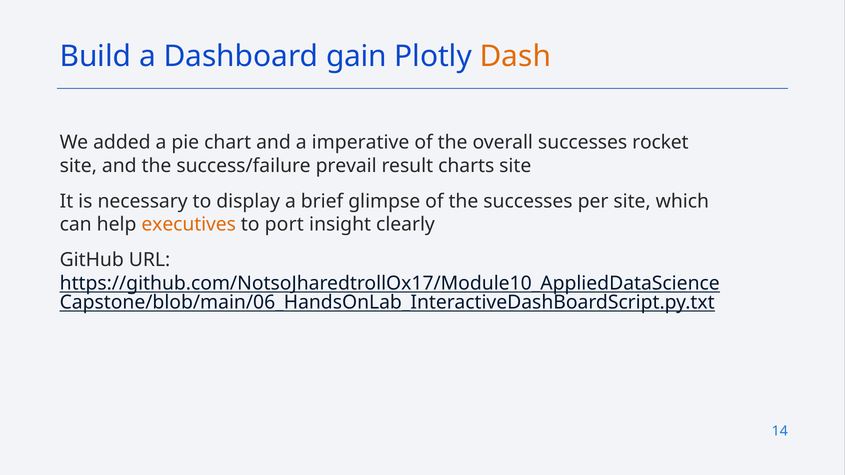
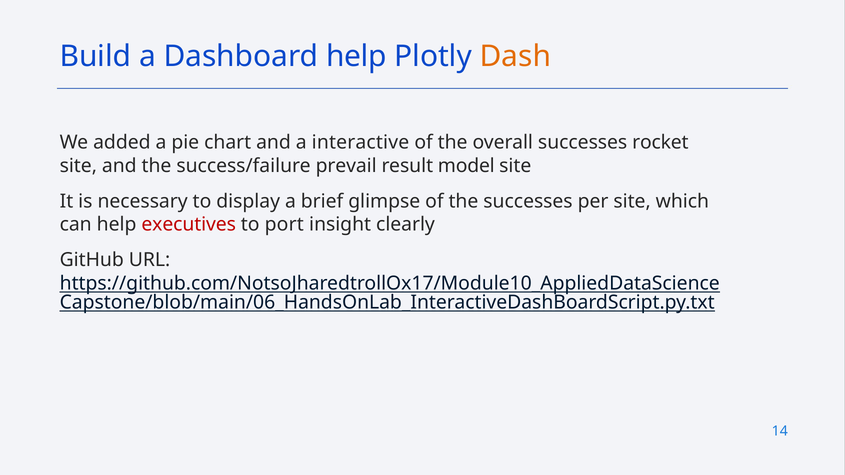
Dashboard gain: gain -> help
imperative: imperative -> interactive
charts: charts -> model
executives colour: orange -> red
